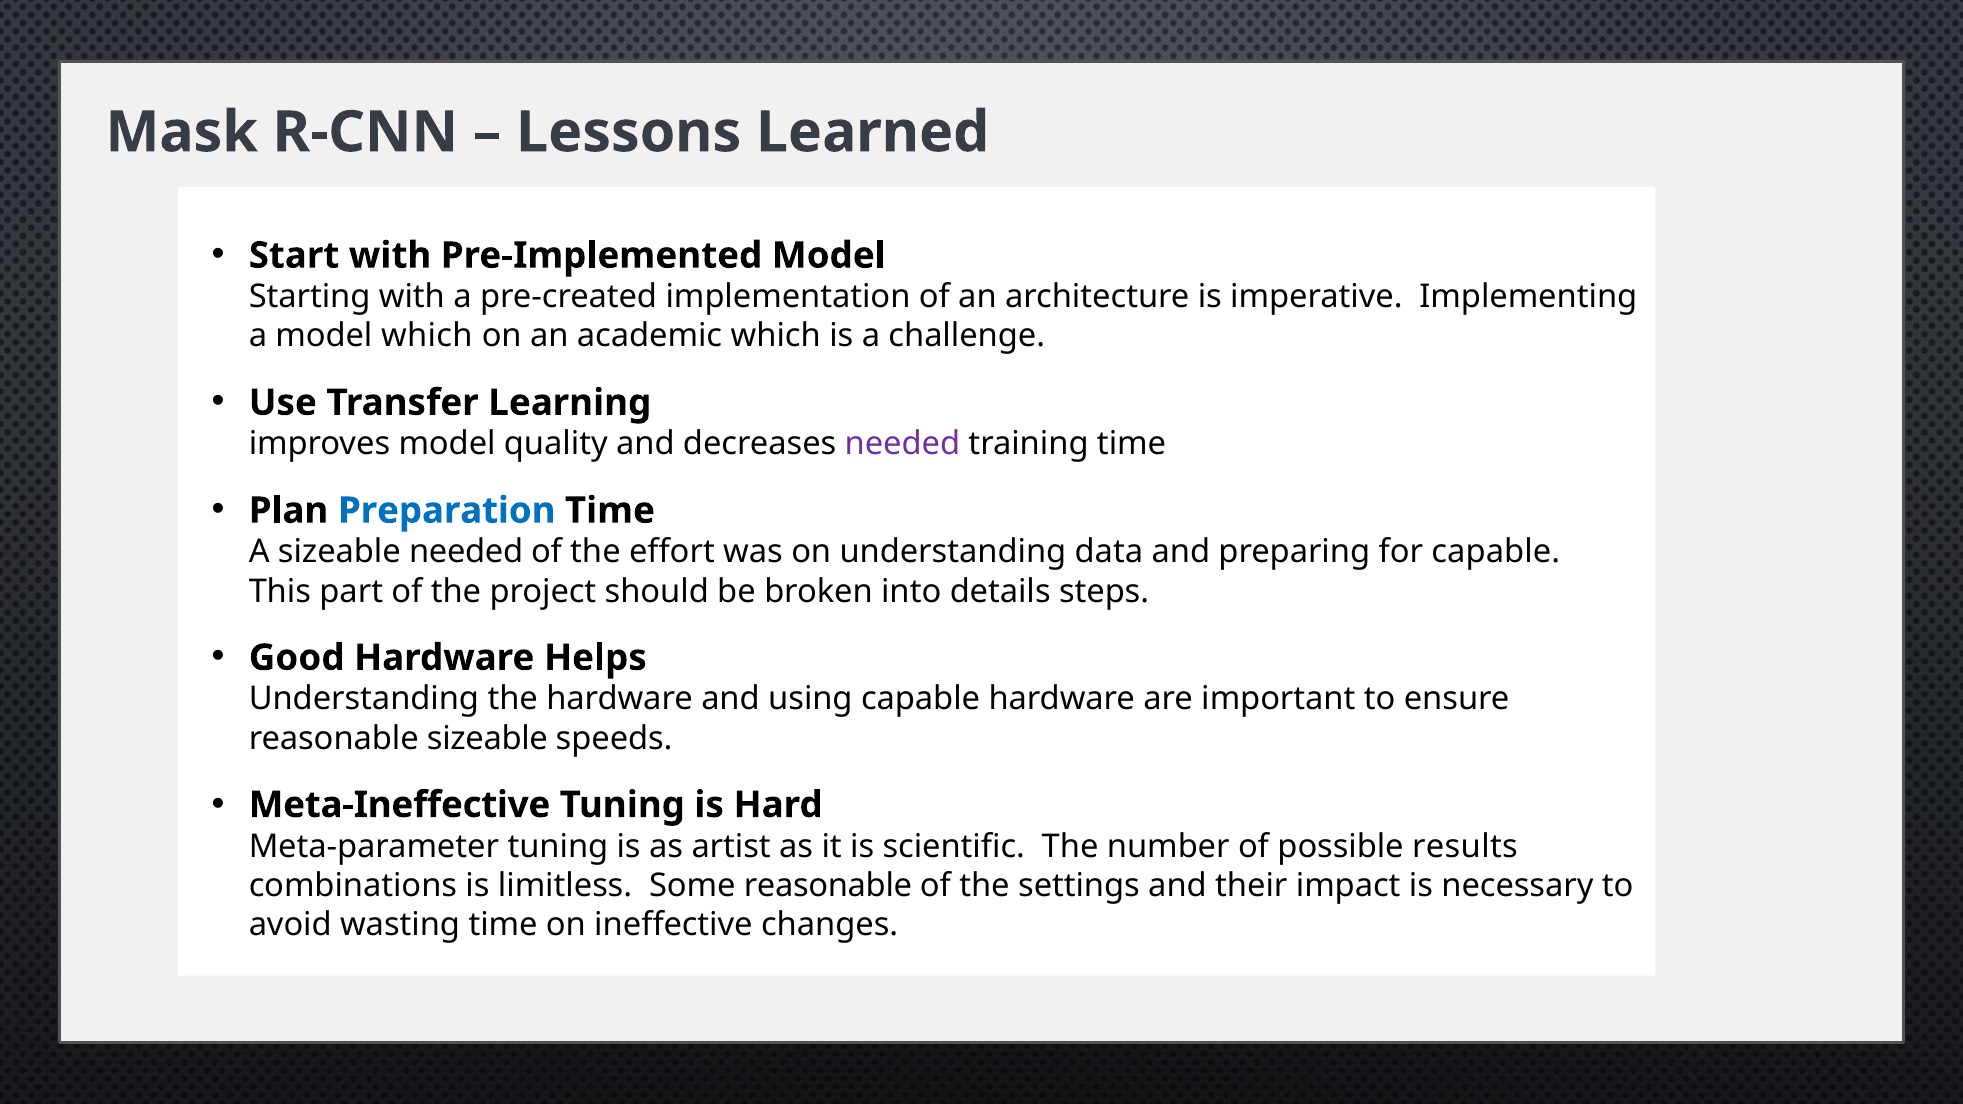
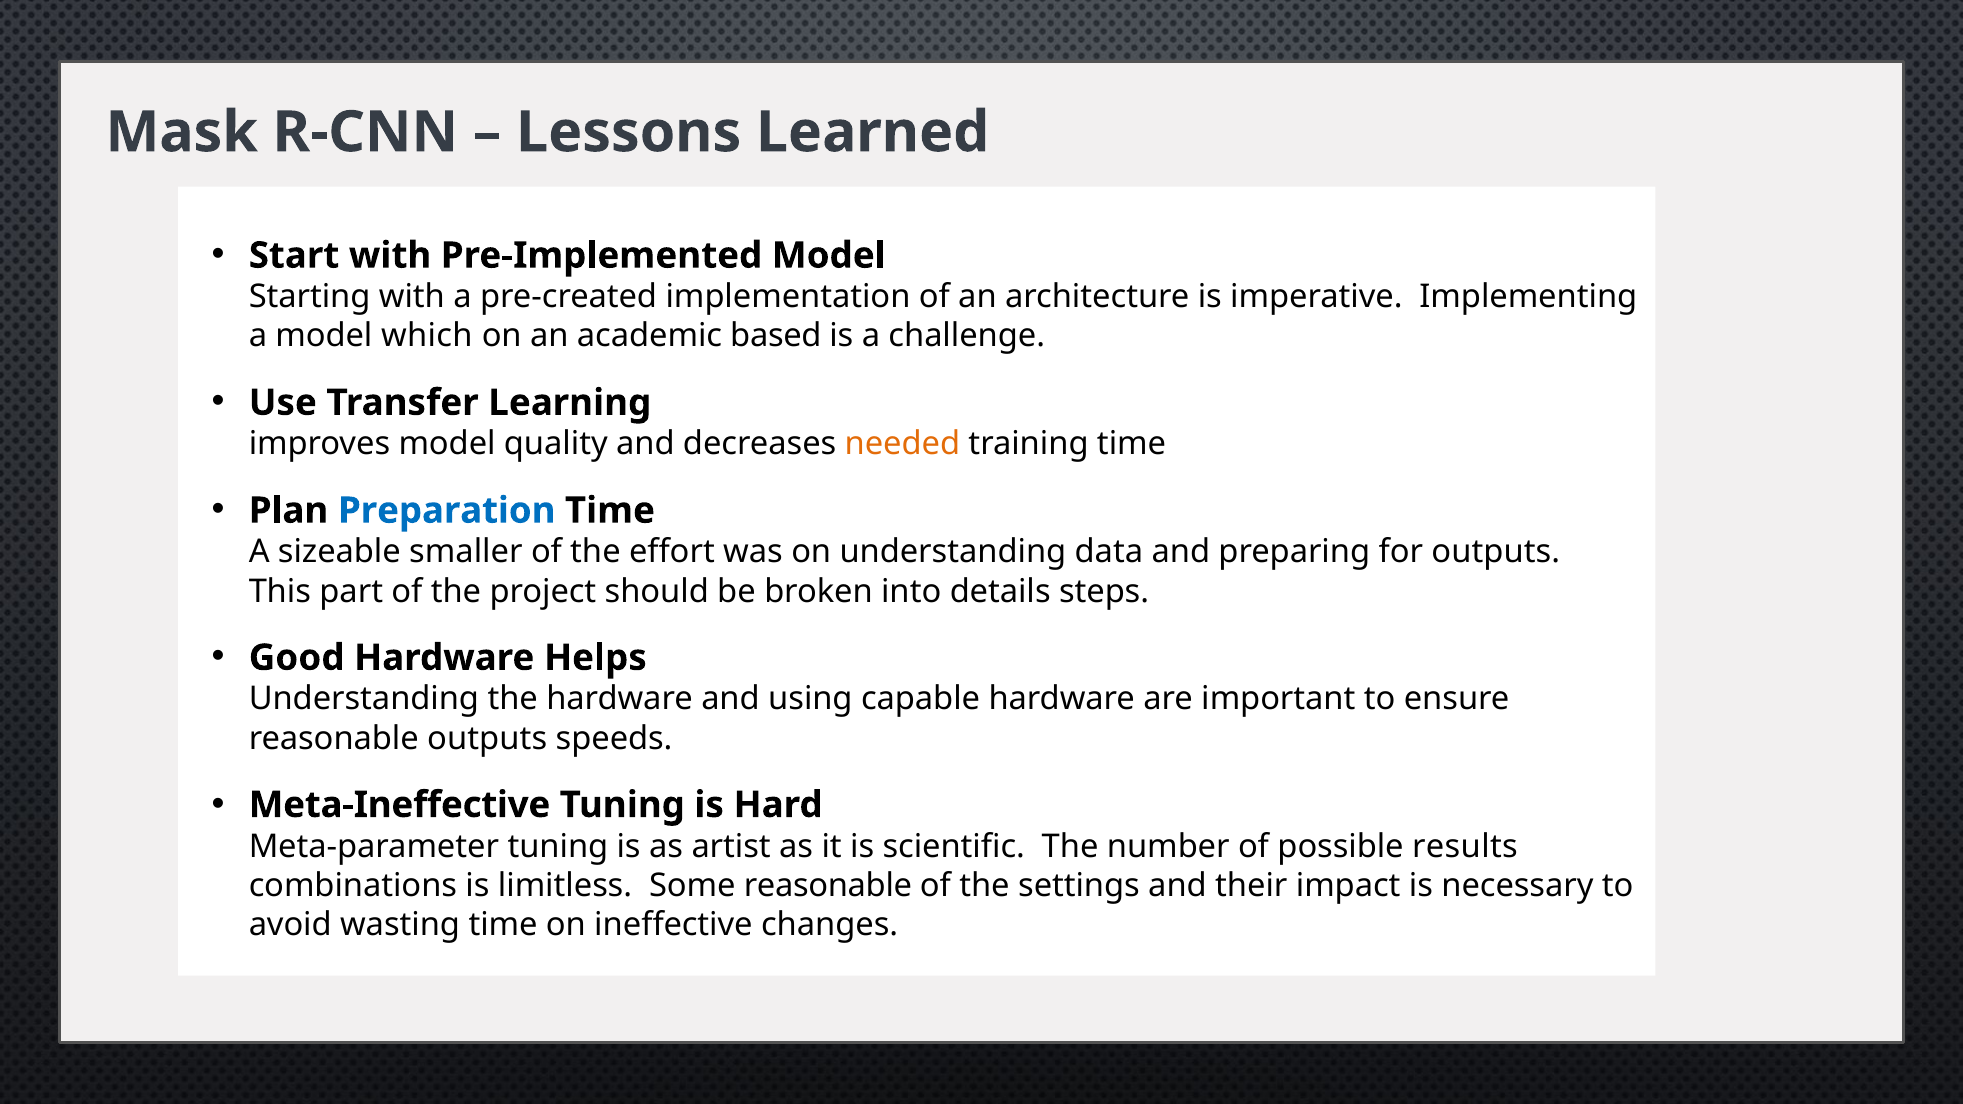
academic which: which -> based
needed at (902, 444) colour: purple -> orange
sizeable needed: needed -> smaller
for capable: capable -> outputs
reasonable sizeable: sizeable -> outputs
